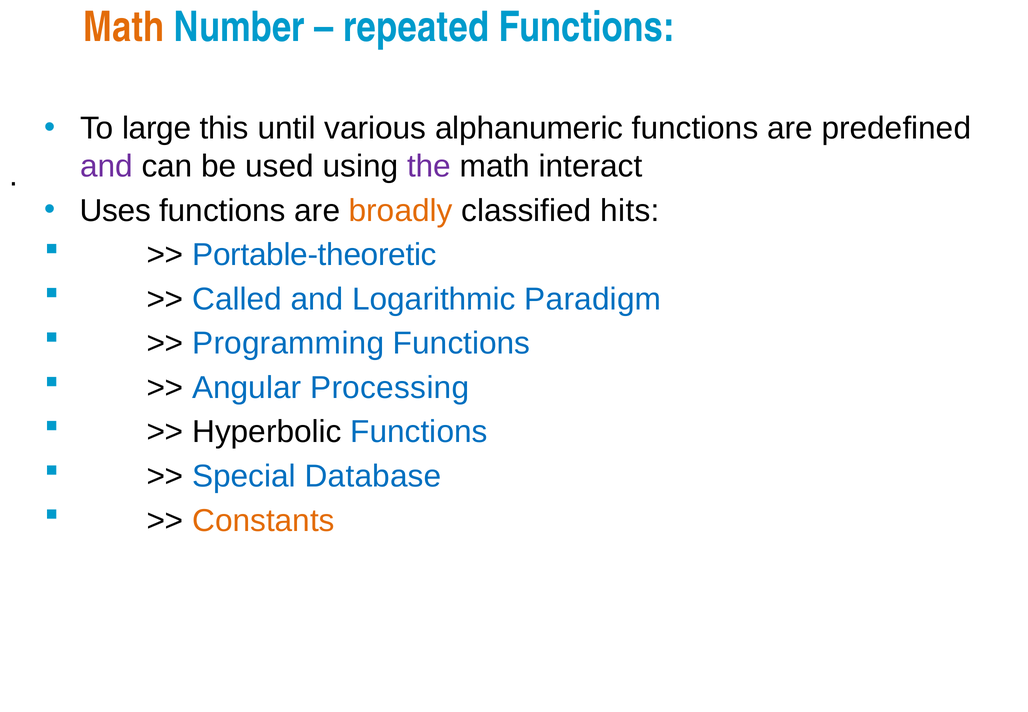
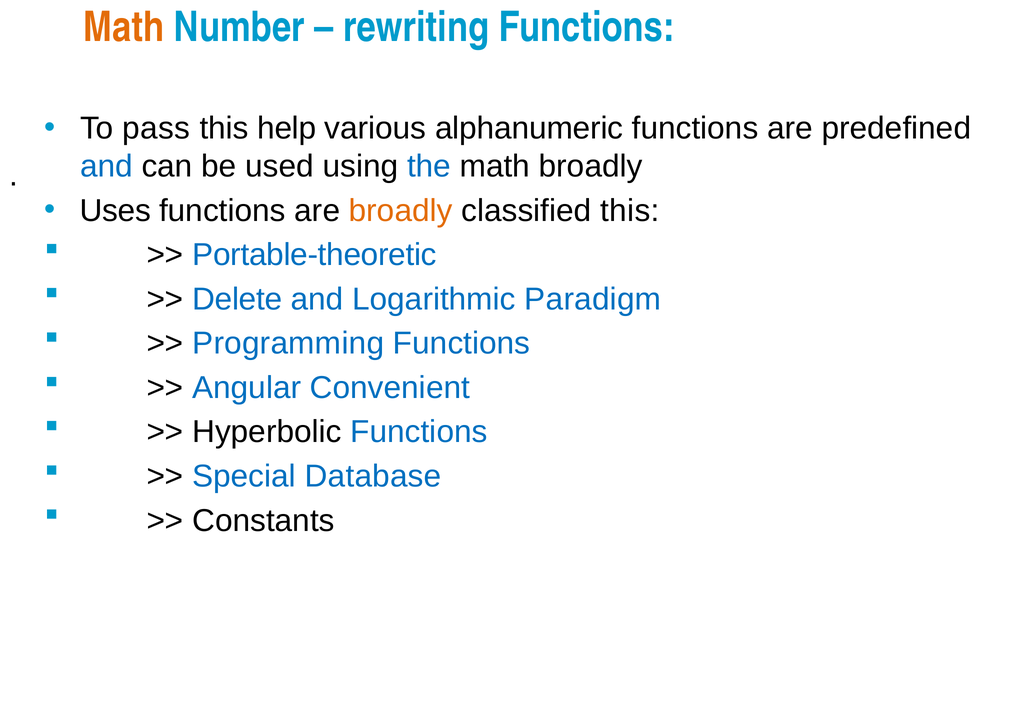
repeated: repeated -> rewriting
large: large -> pass
until: until -> help
and at (106, 166) colour: purple -> blue
the colour: purple -> blue
math interact: interact -> broadly
classified hits: hits -> this
Called: Called -> Delete
Processing: Processing -> Convenient
Constants colour: orange -> black
